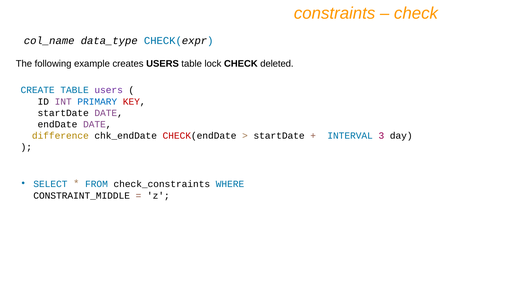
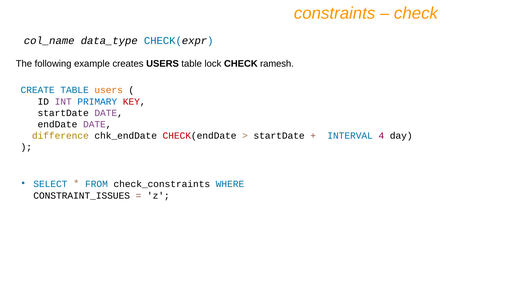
deleted: deleted -> ramesh
users at (109, 90) colour: purple -> orange
3: 3 -> 4
CONSTRAINT_MIDDLE: CONSTRAINT_MIDDLE -> CONSTRAINT_ISSUES
